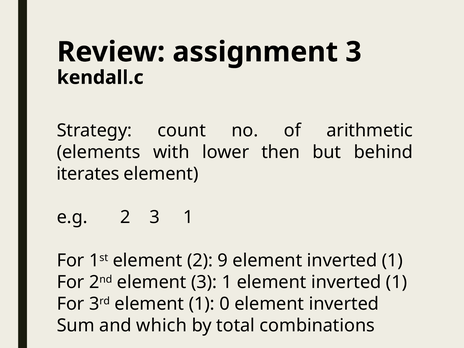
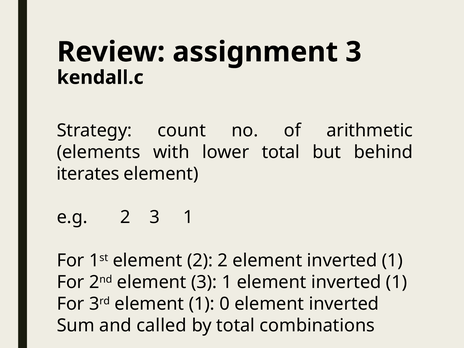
lower then: then -> total
2 9: 9 -> 2
which: which -> called
